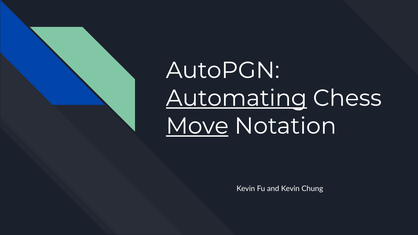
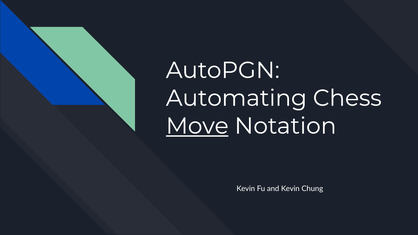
Automating underline: present -> none
